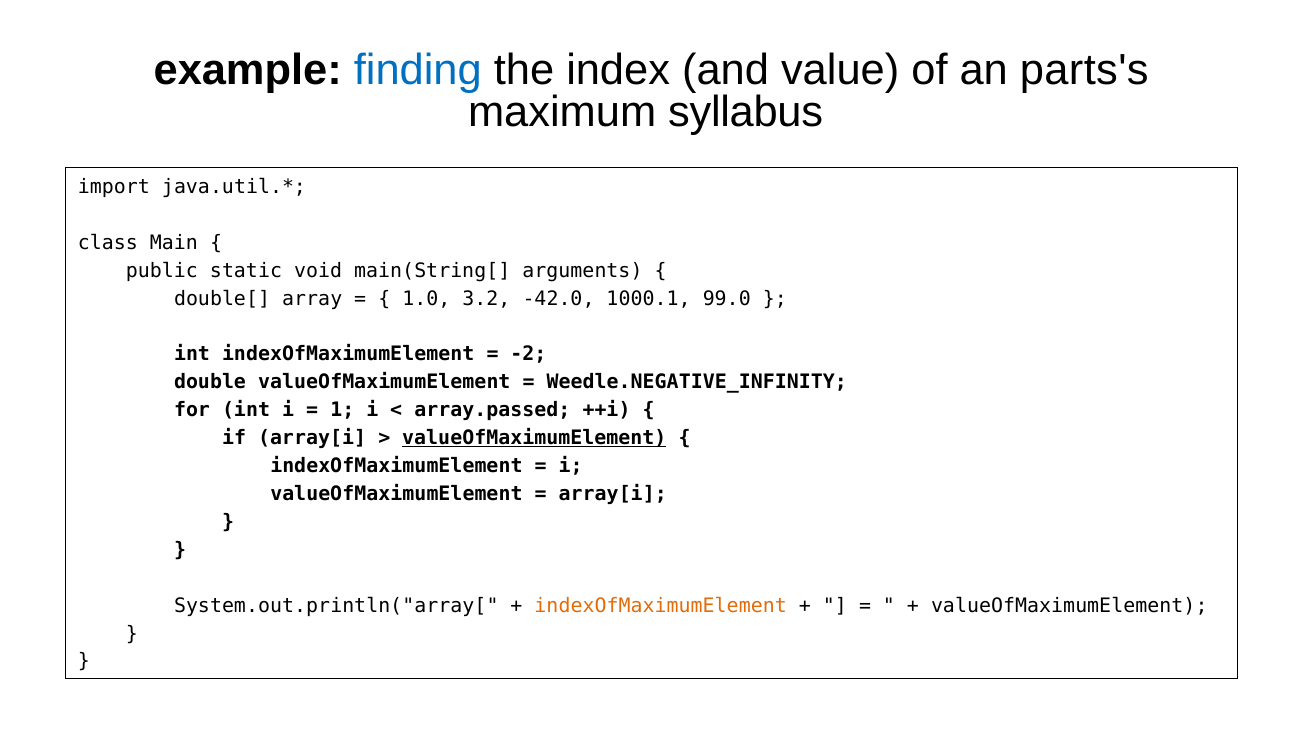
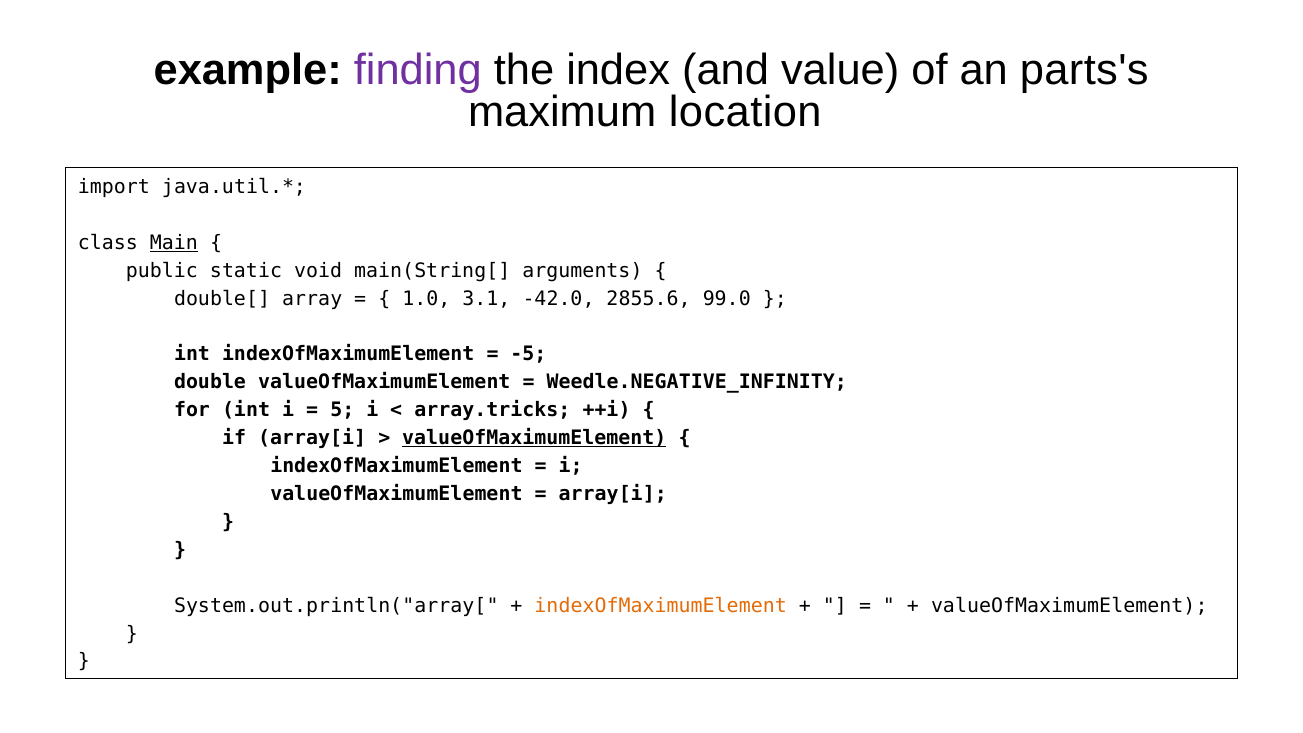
finding colour: blue -> purple
syllabus: syllabus -> location
Main underline: none -> present
3.2: 3.2 -> 3.1
1000.1: 1000.1 -> 2855.6
-2: -2 -> -5
1: 1 -> 5
array.passed: array.passed -> array.tricks
